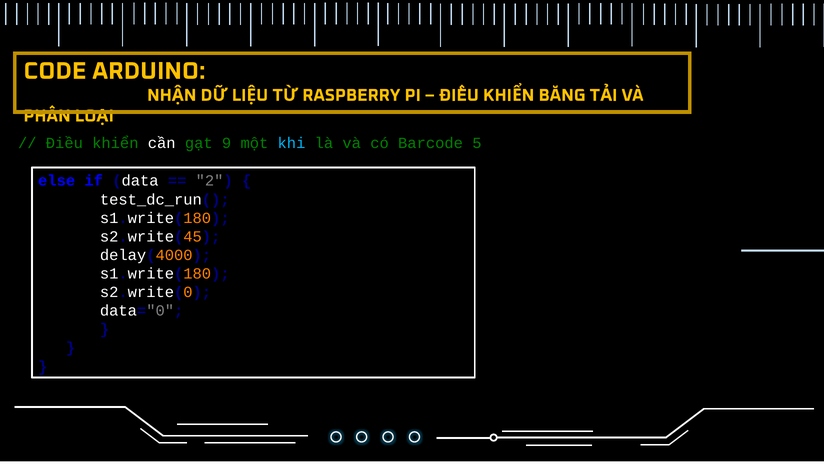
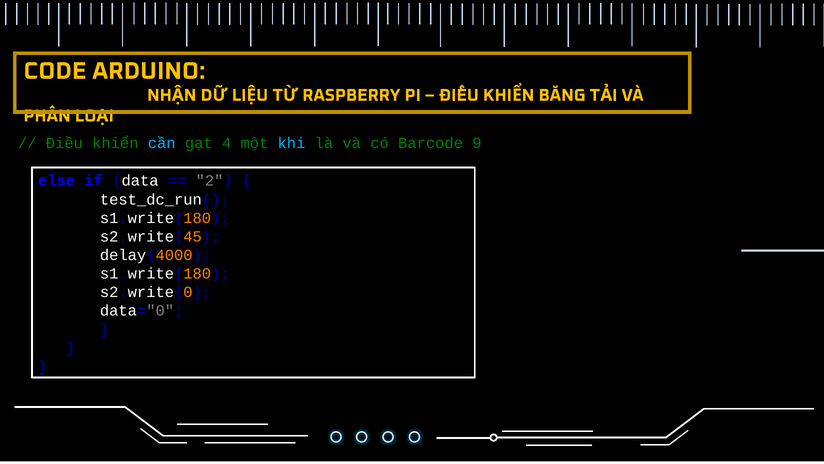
cần colour: white -> light blue
9: 9 -> 4
5: 5 -> 9
